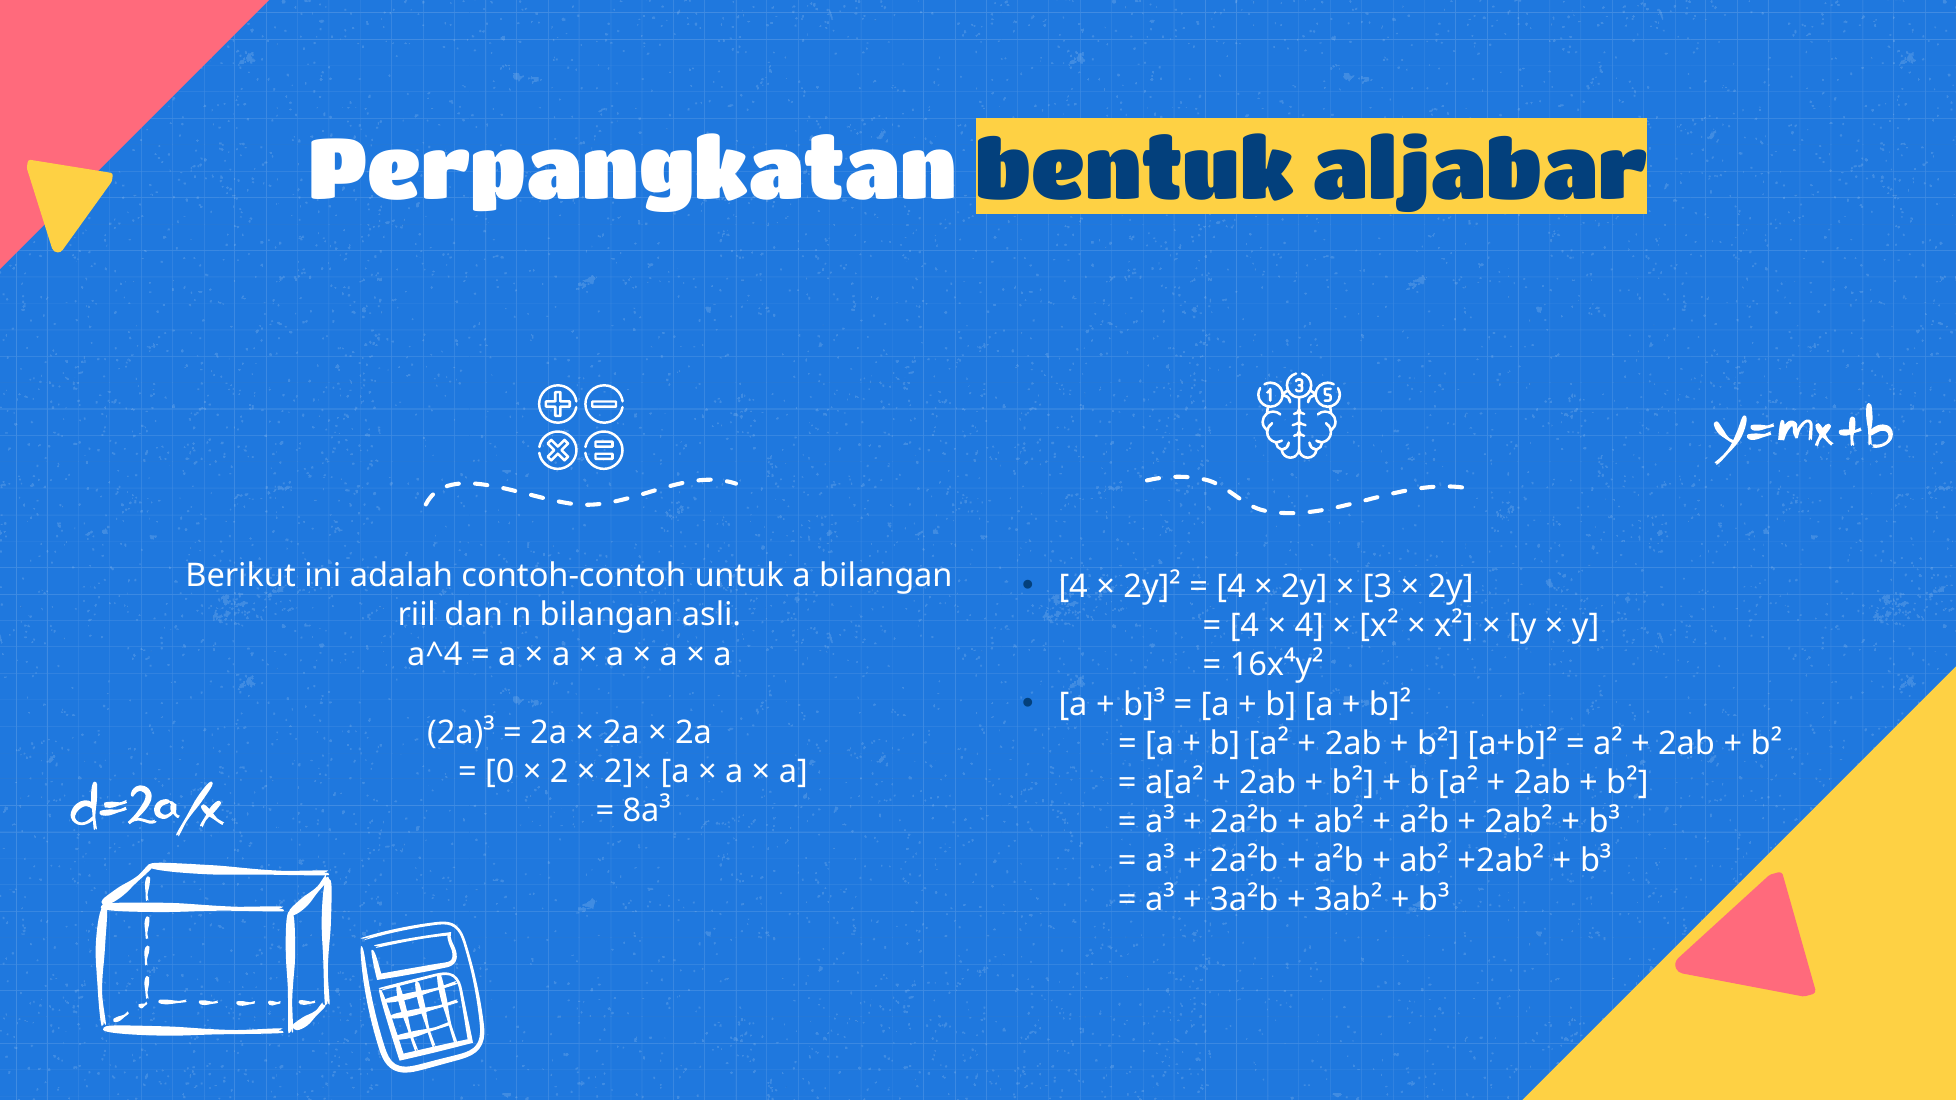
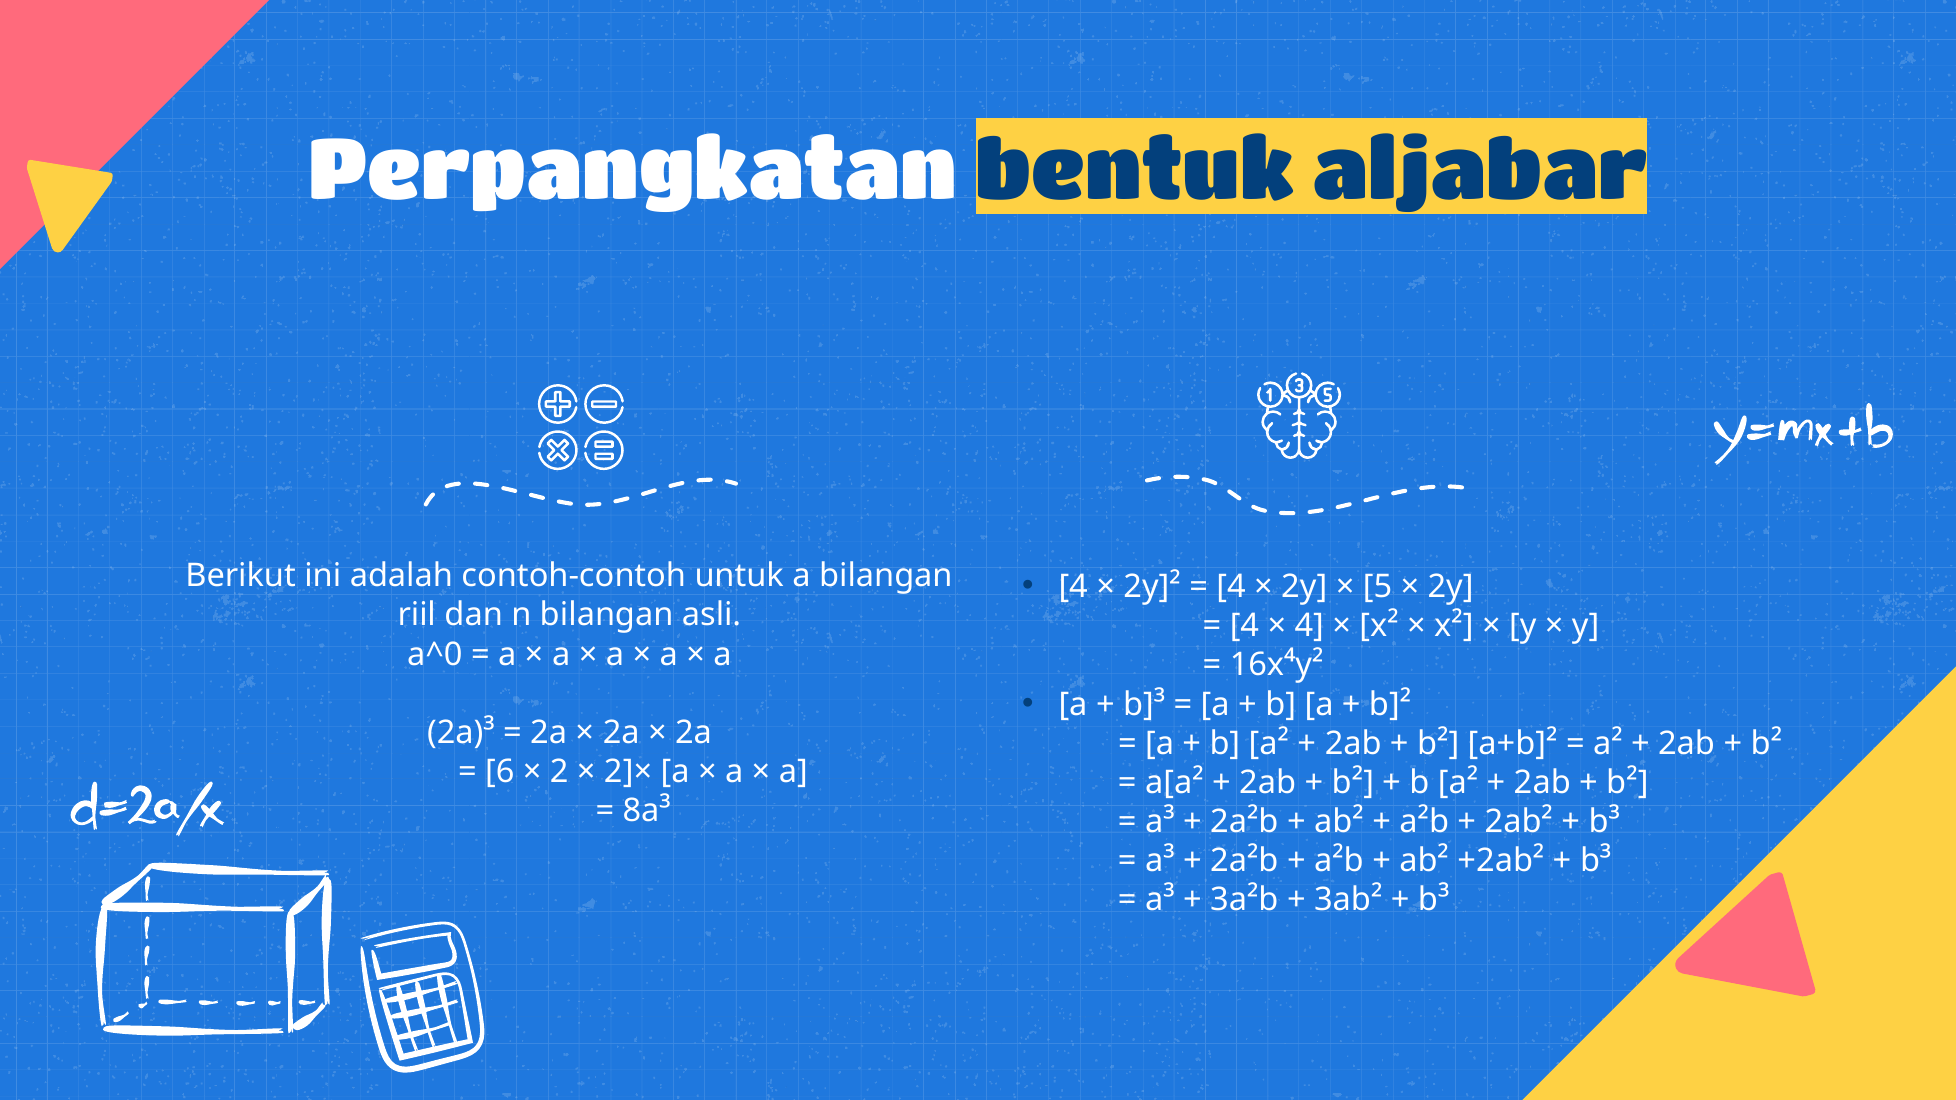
3: 3 -> 5
a^4: a^4 -> a^0
0: 0 -> 6
